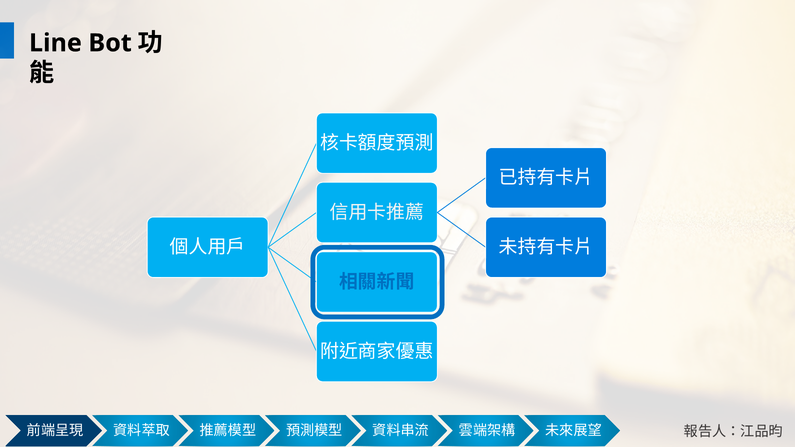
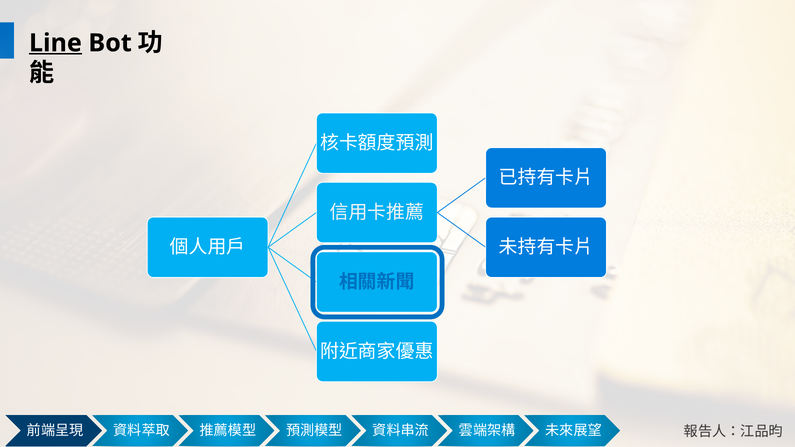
Line underline: none -> present
